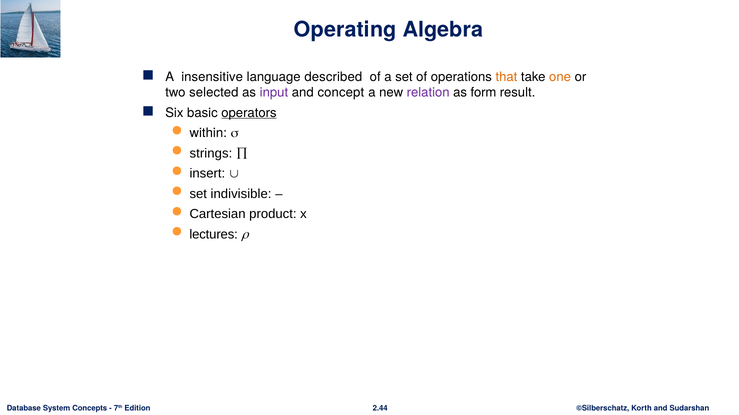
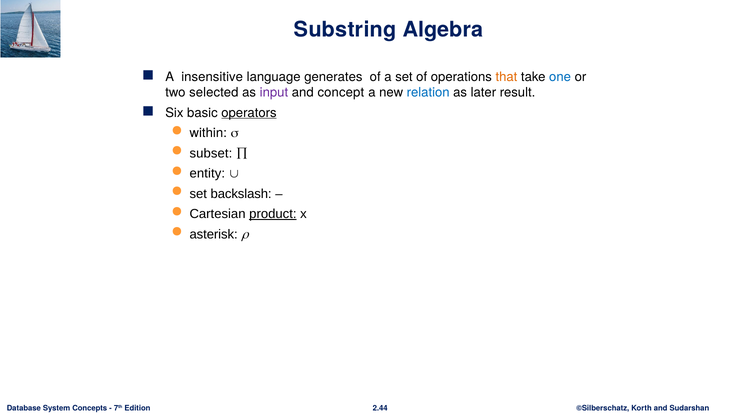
Operating: Operating -> Substring
described: described -> generates
one colour: orange -> blue
relation colour: purple -> blue
form: form -> later
strings: strings -> subset
insert: insert -> entity
indivisible: indivisible -> backslash
product underline: none -> present
lectures: lectures -> asterisk
